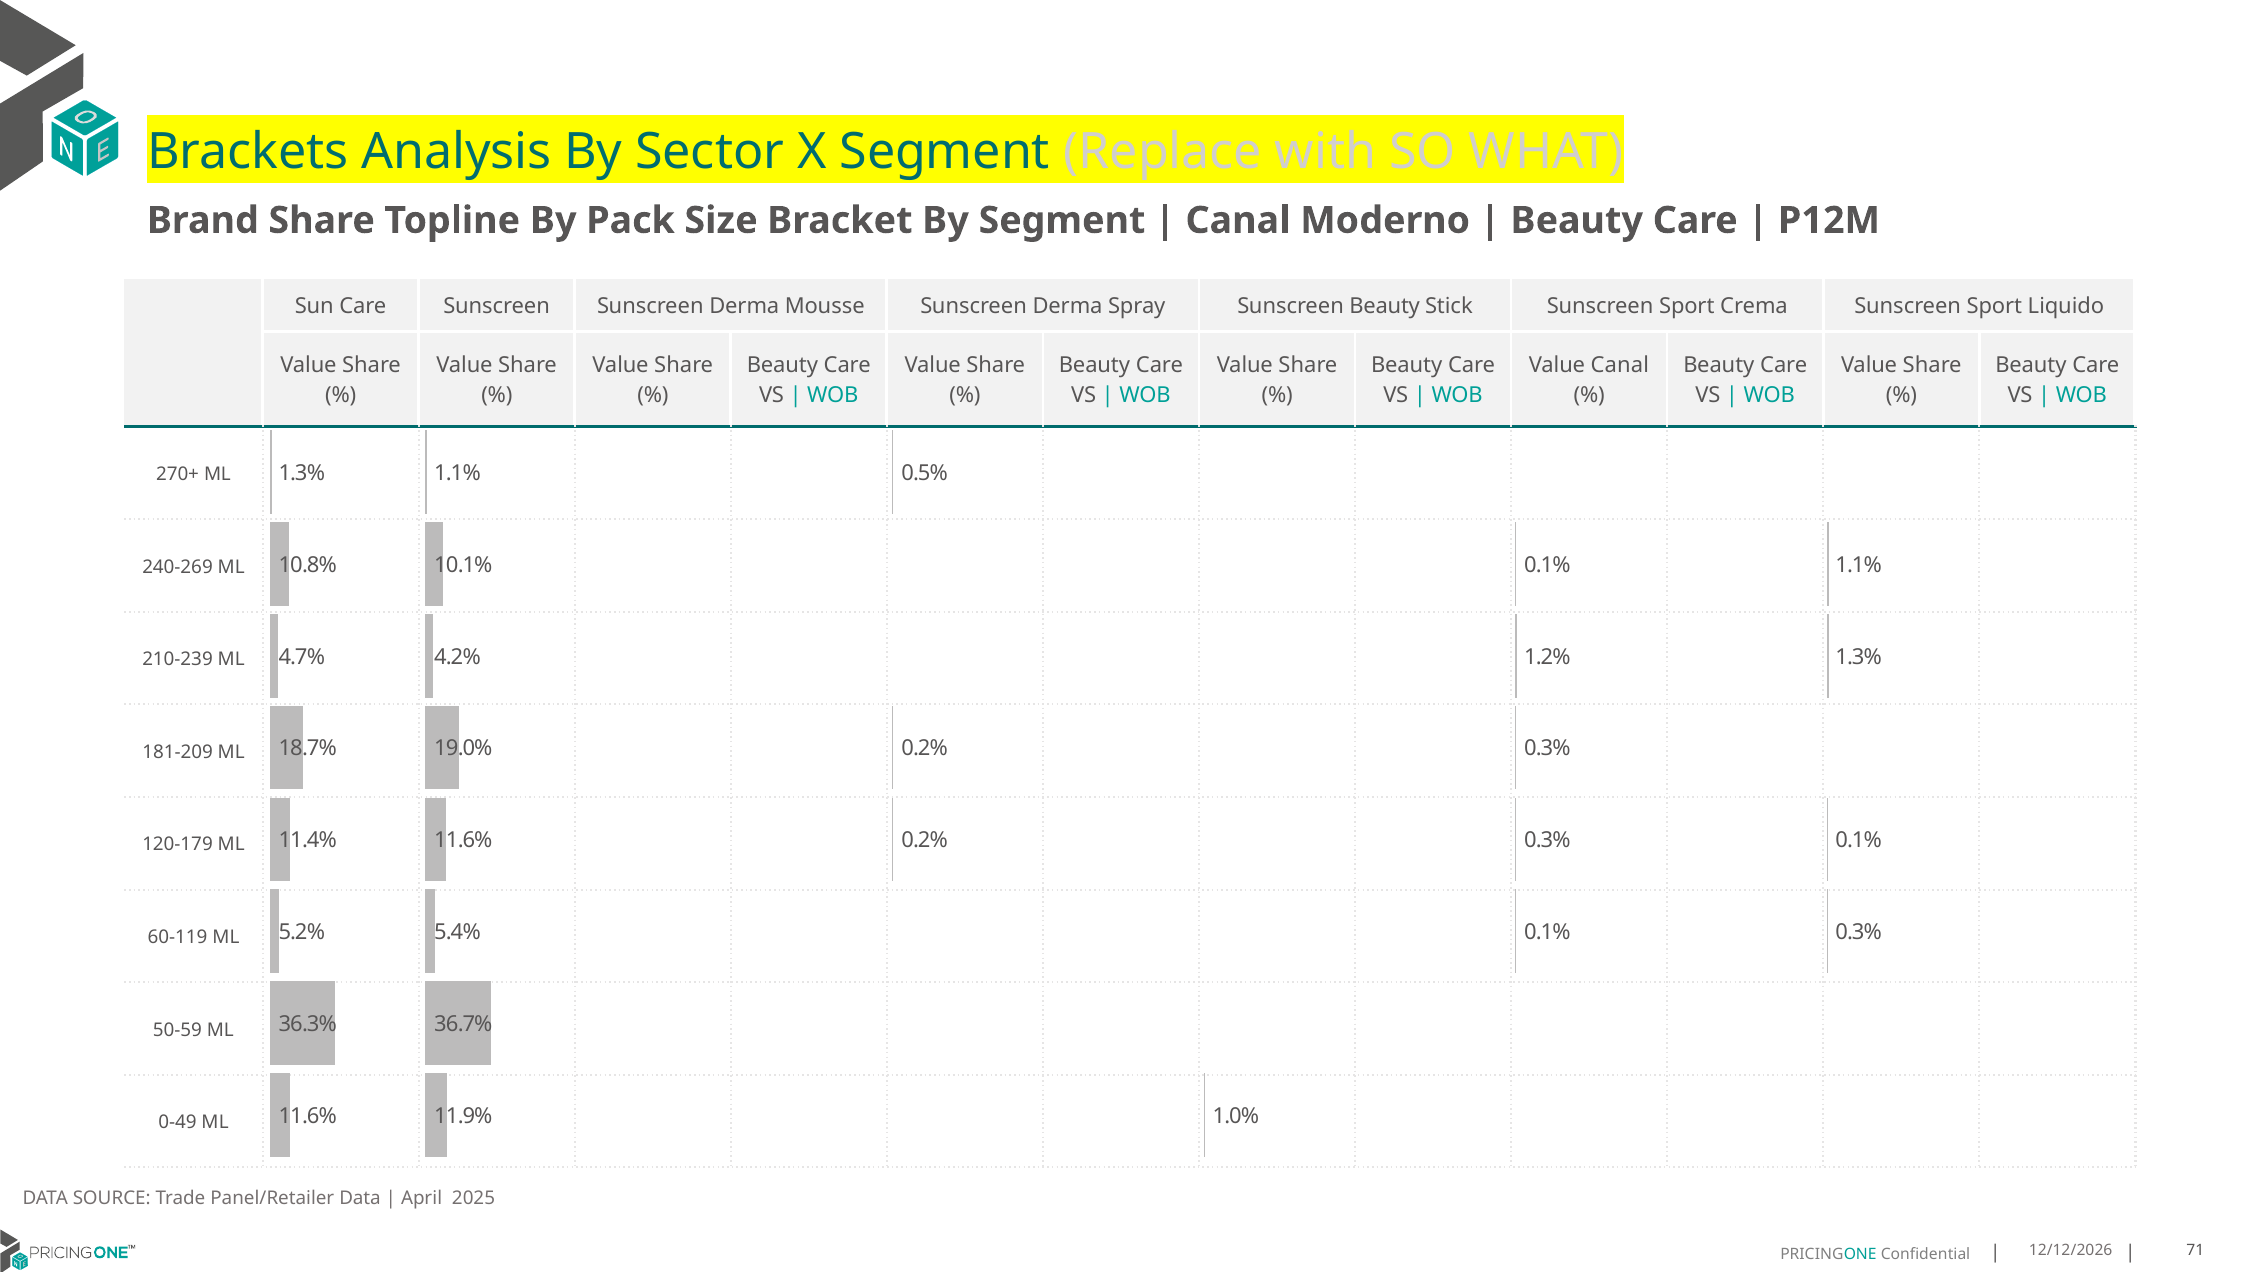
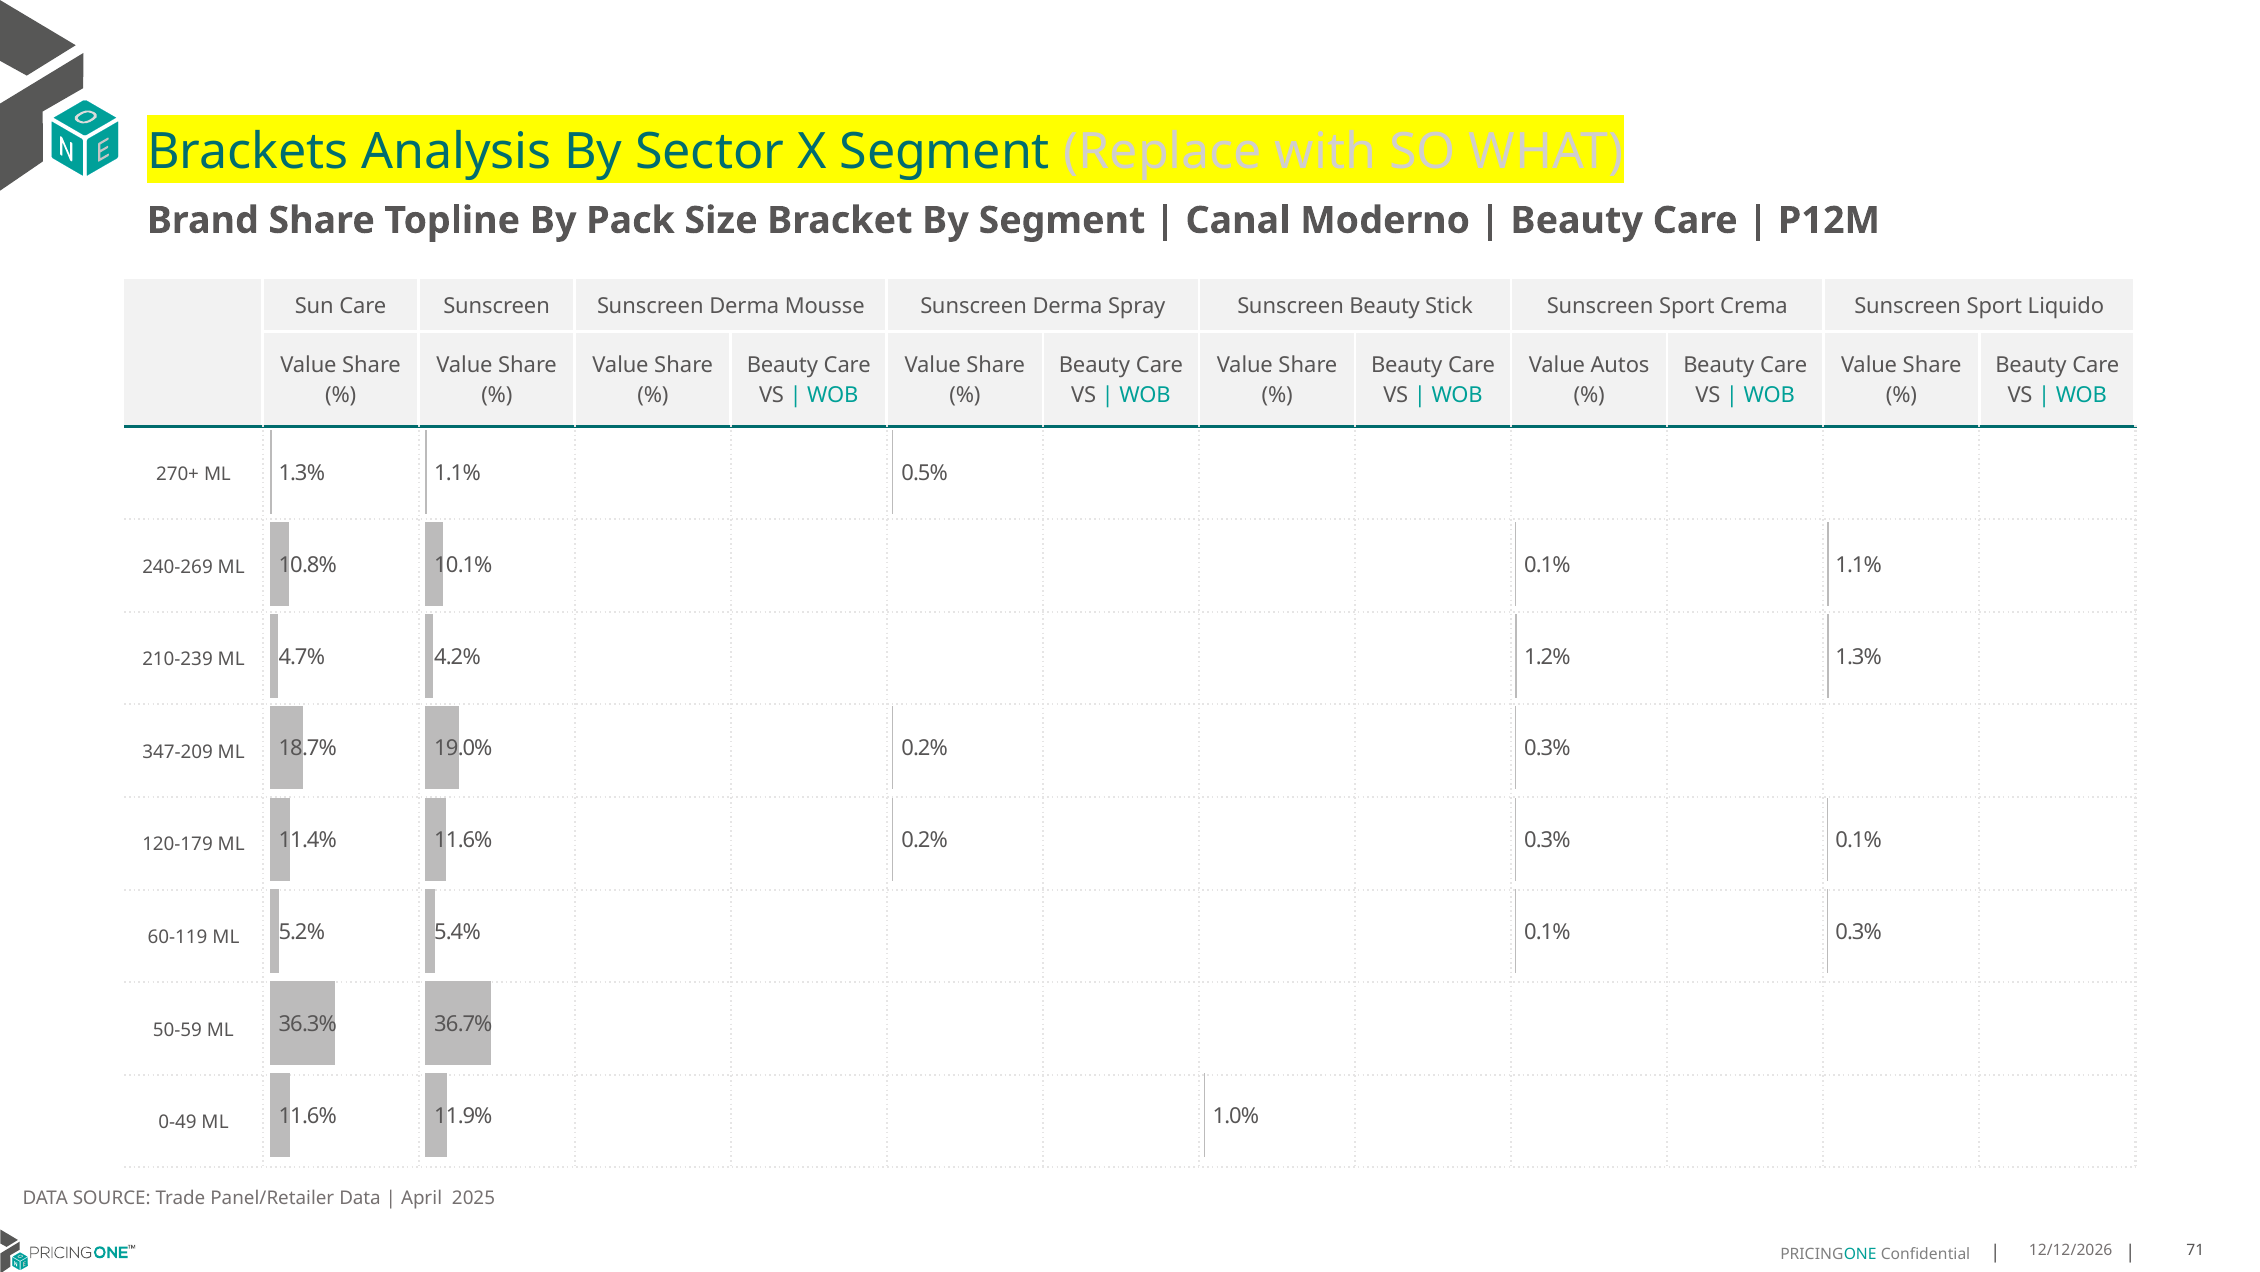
Value Canal: Canal -> Autos
181-209: 181-209 -> 347-209
